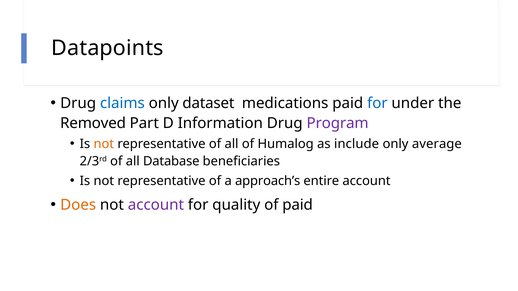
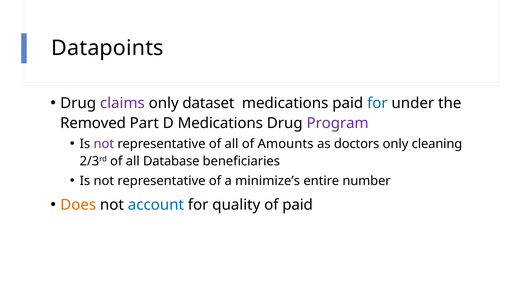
claims colour: blue -> purple
D Information: Information -> Medications
not at (104, 144) colour: orange -> purple
Humalog: Humalog -> Amounts
include: include -> doctors
average: average -> cleaning
approach’s: approach’s -> minimize’s
entire account: account -> number
account at (156, 205) colour: purple -> blue
